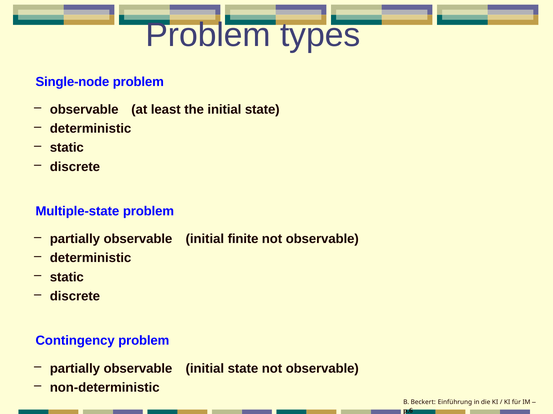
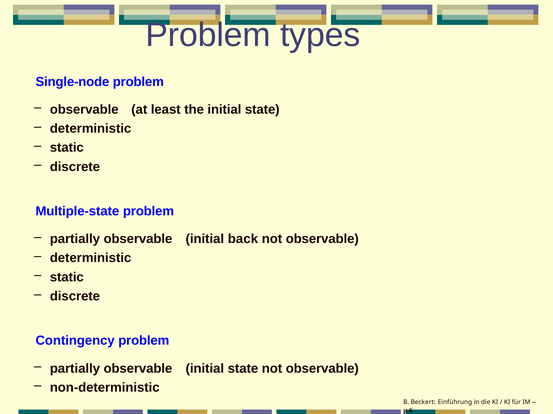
finite: finite -> back
